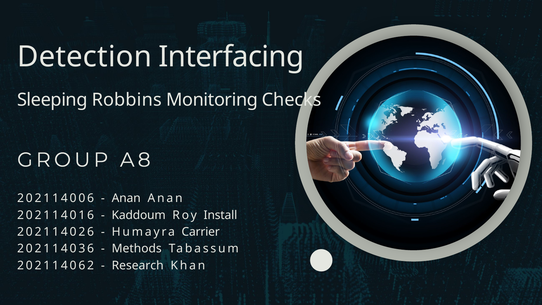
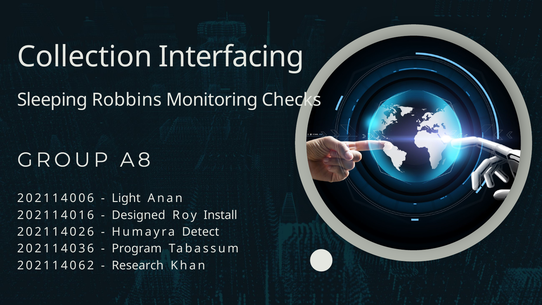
Detection: Detection -> Collection
Anan at (126, 198): Anan -> Light
Kaddoum: Kaddoum -> Designed
Carrier: Carrier -> Detect
Methods: Methods -> Program
